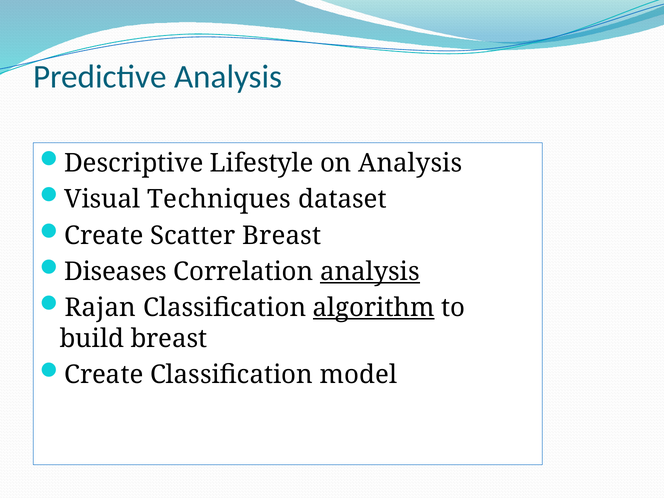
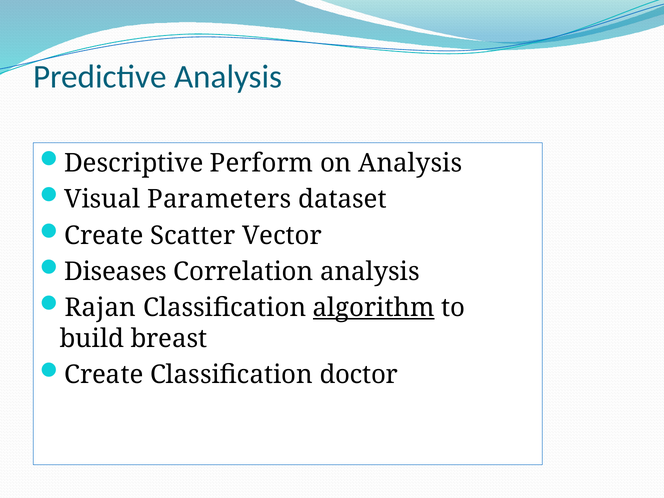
Lifestyle: Lifestyle -> Perform
Techniques: Techniques -> Parameters
Scatter Breast: Breast -> Vector
analysis at (370, 272) underline: present -> none
model: model -> doctor
